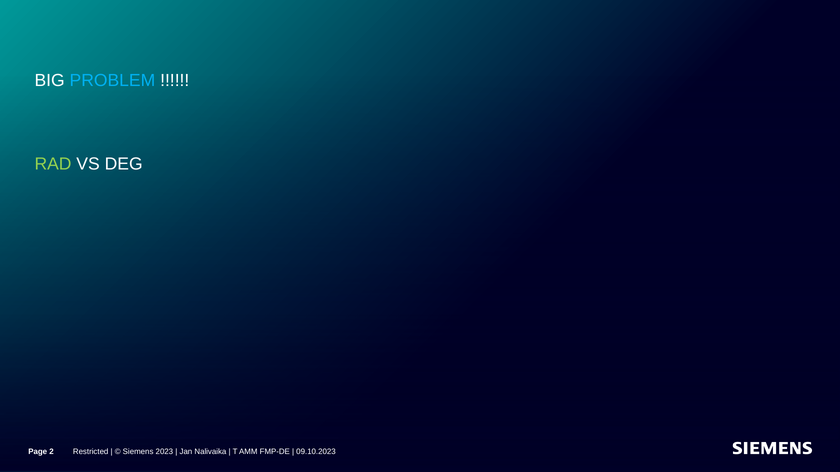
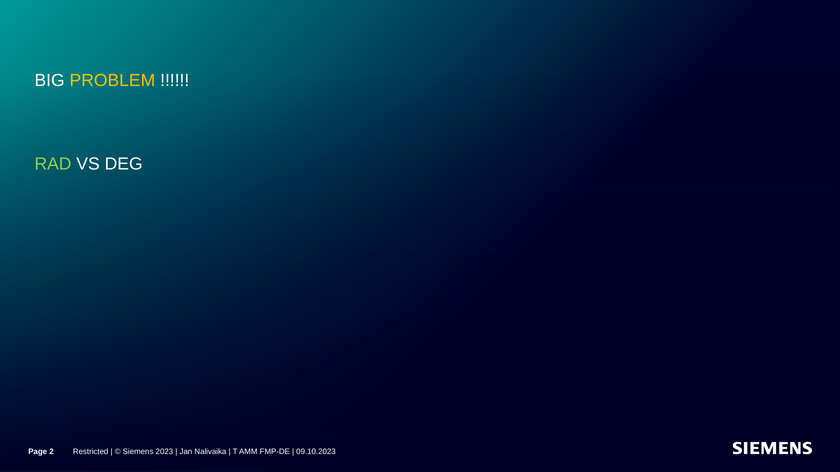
PROBLEM colour: light blue -> yellow
